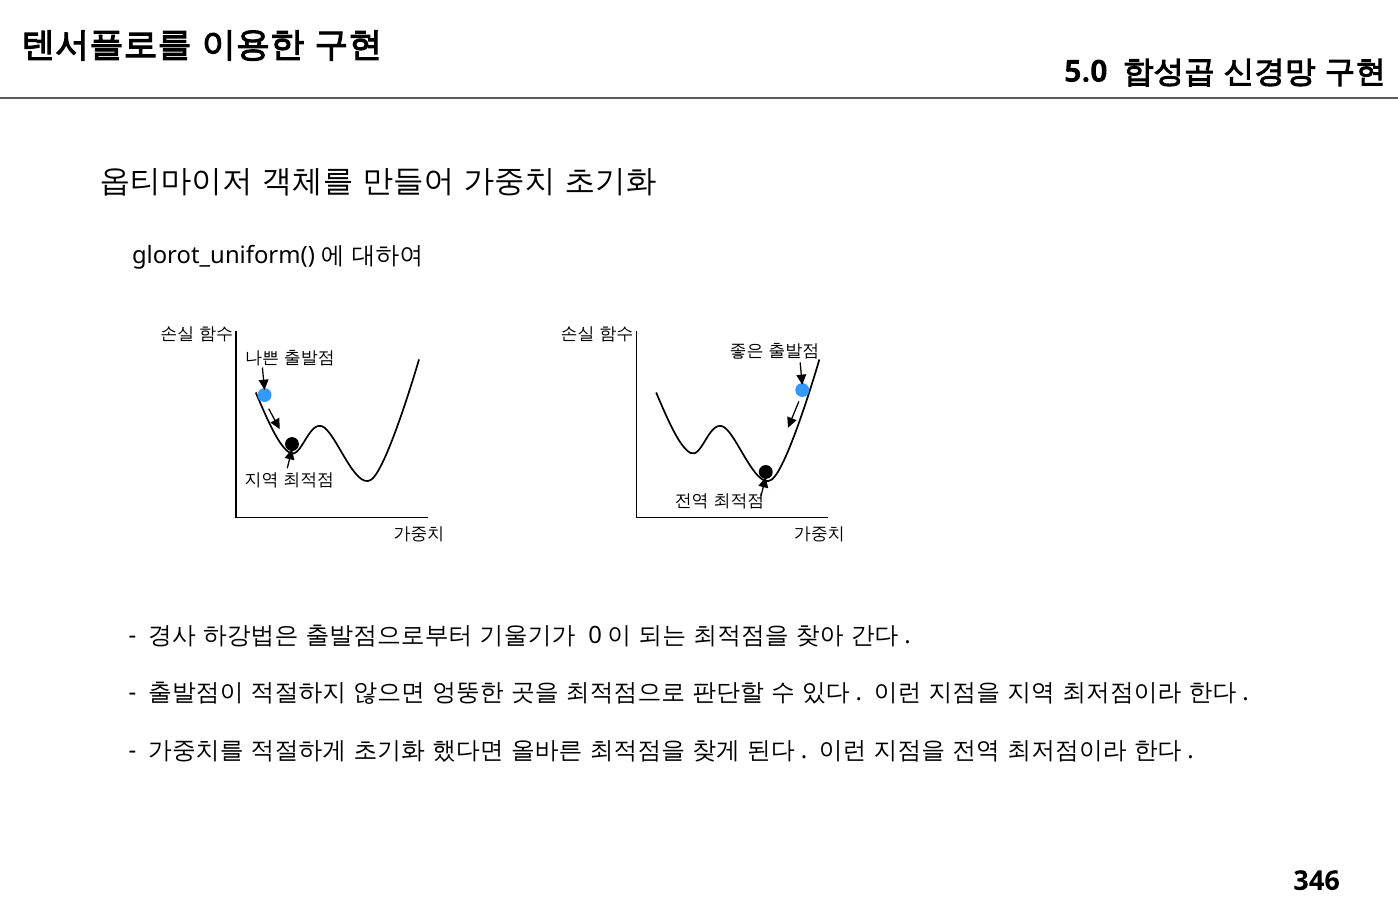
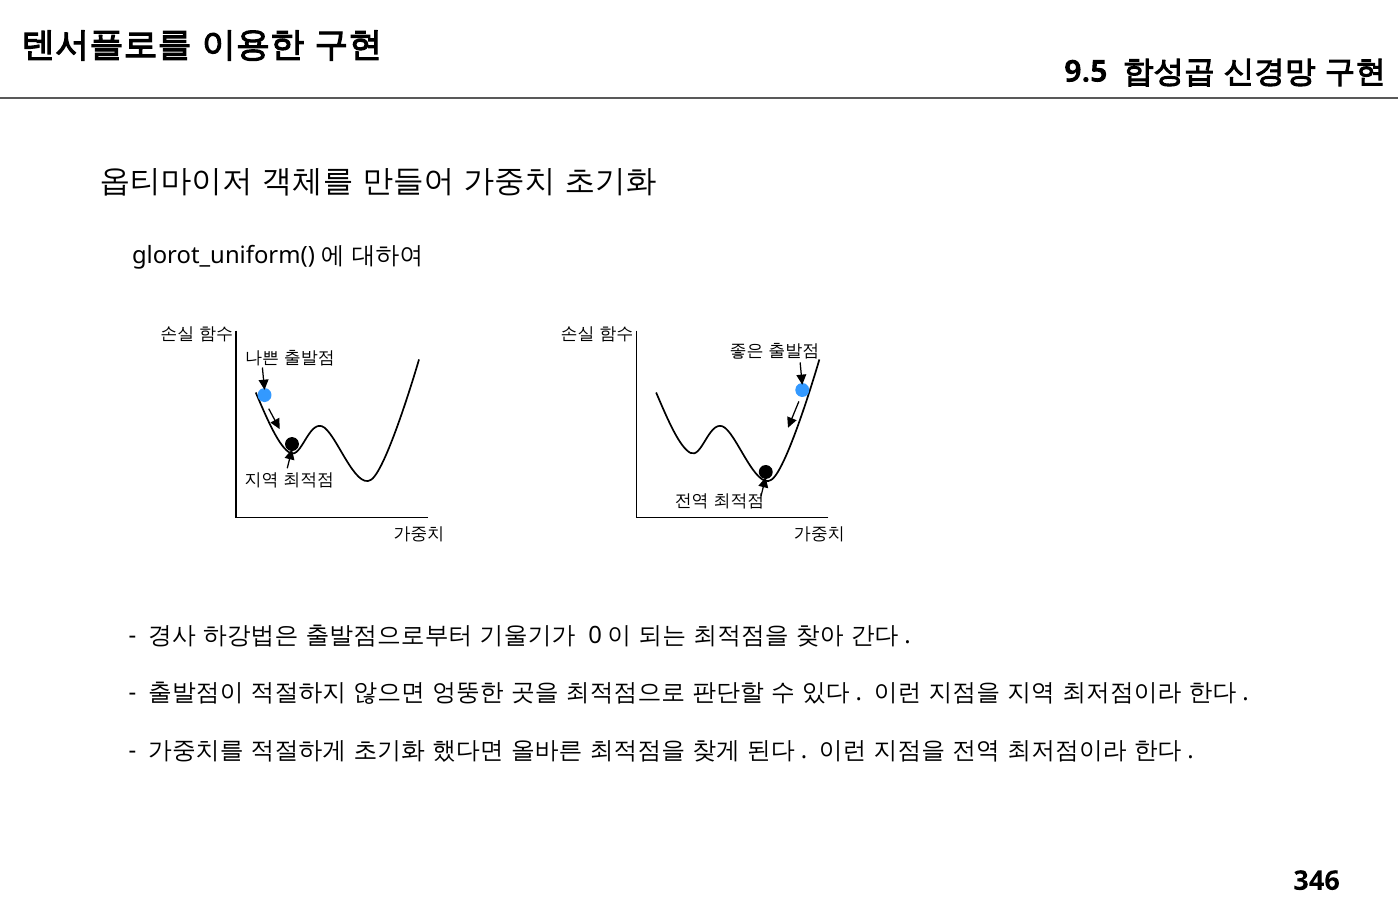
5.0: 5.0 -> 9.5
